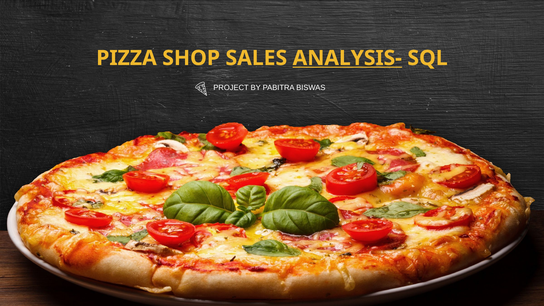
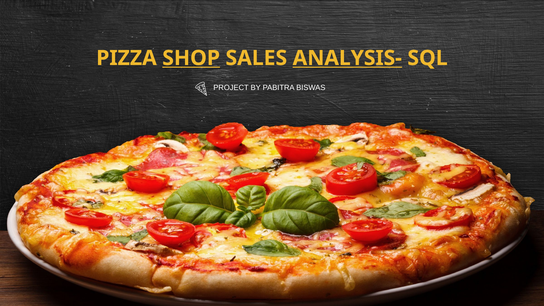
SHOP underline: none -> present
